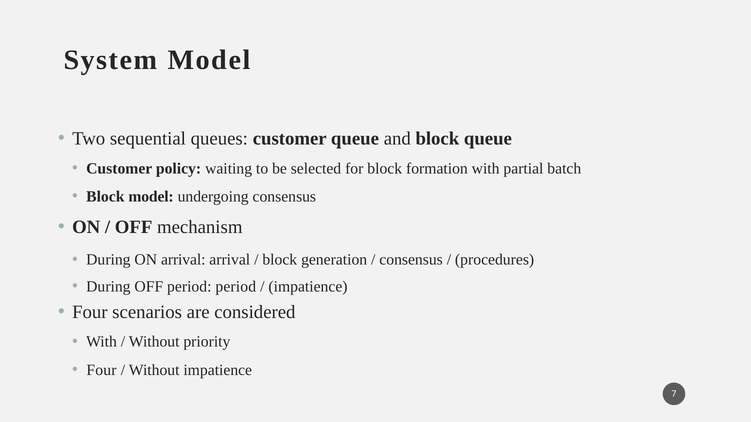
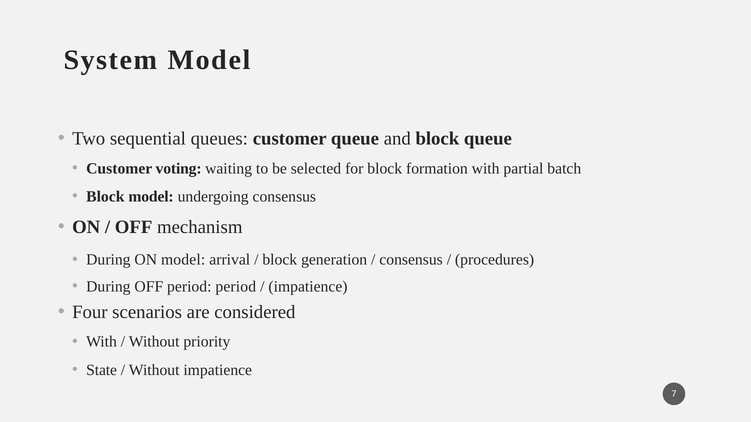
policy: policy -> voting
ON arrival: arrival -> model
Four at (101, 370): Four -> State
